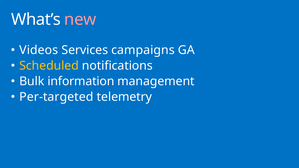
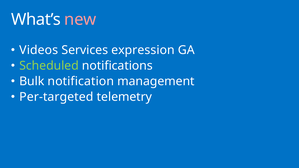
campaigns: campaigns -> expression
Scheduled colour: yellow -> light green
information: information -> notification
